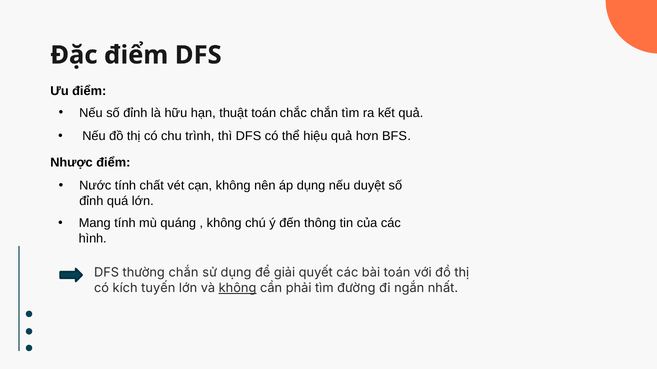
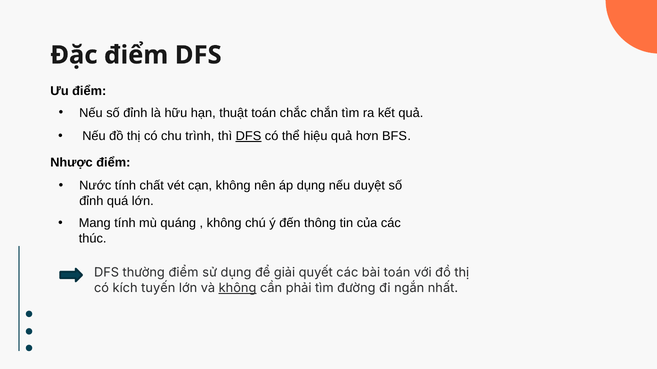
DFS at (249, 136) underline: none -> present
hình: hình -> thúc
thường chắn: chắn -> điểm
